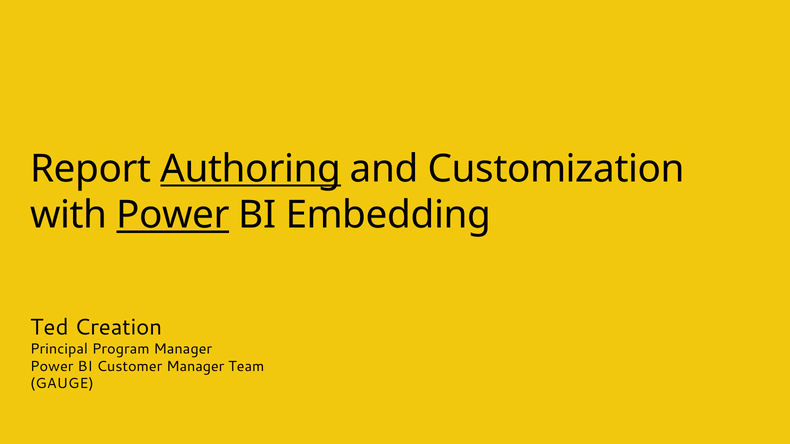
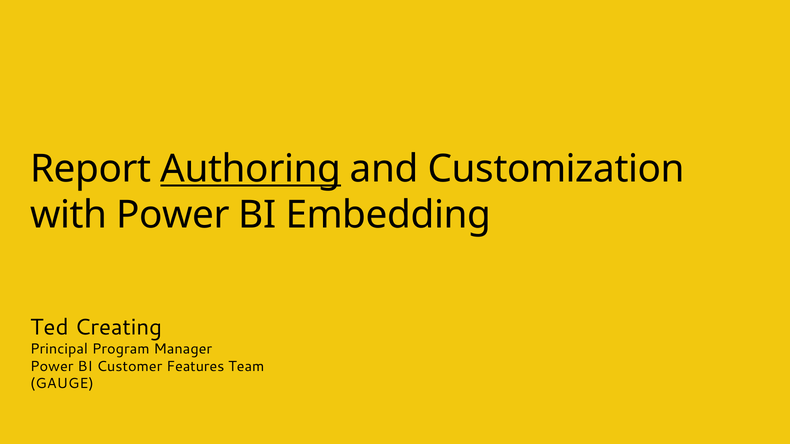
Power at (173, 215) underline: present -> none
Creation: Creation -> Creating
Customer Manager: Manager -> Features
